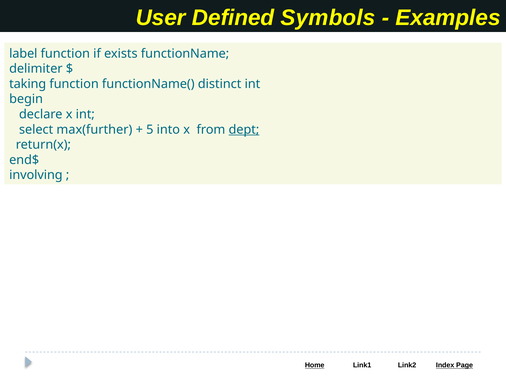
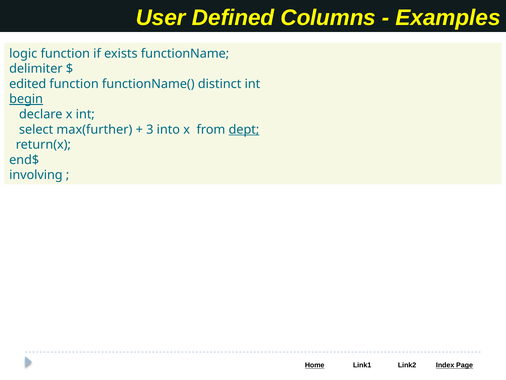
Symbols: Symbols -> Columns
label: label -> logic
taking: taking -> edited
begin underline: none -> present
5: 5 -> 3
